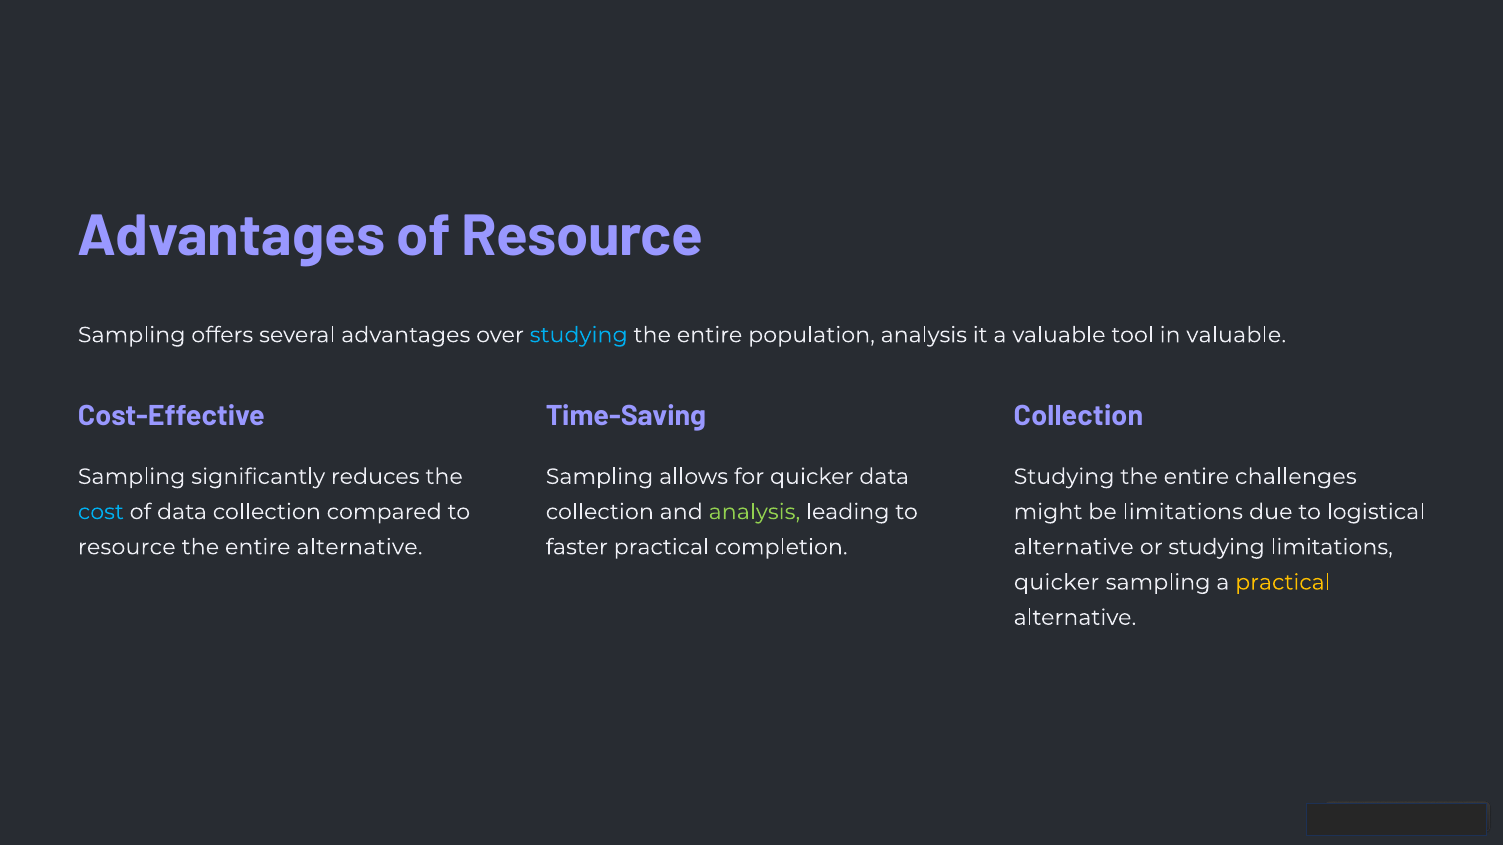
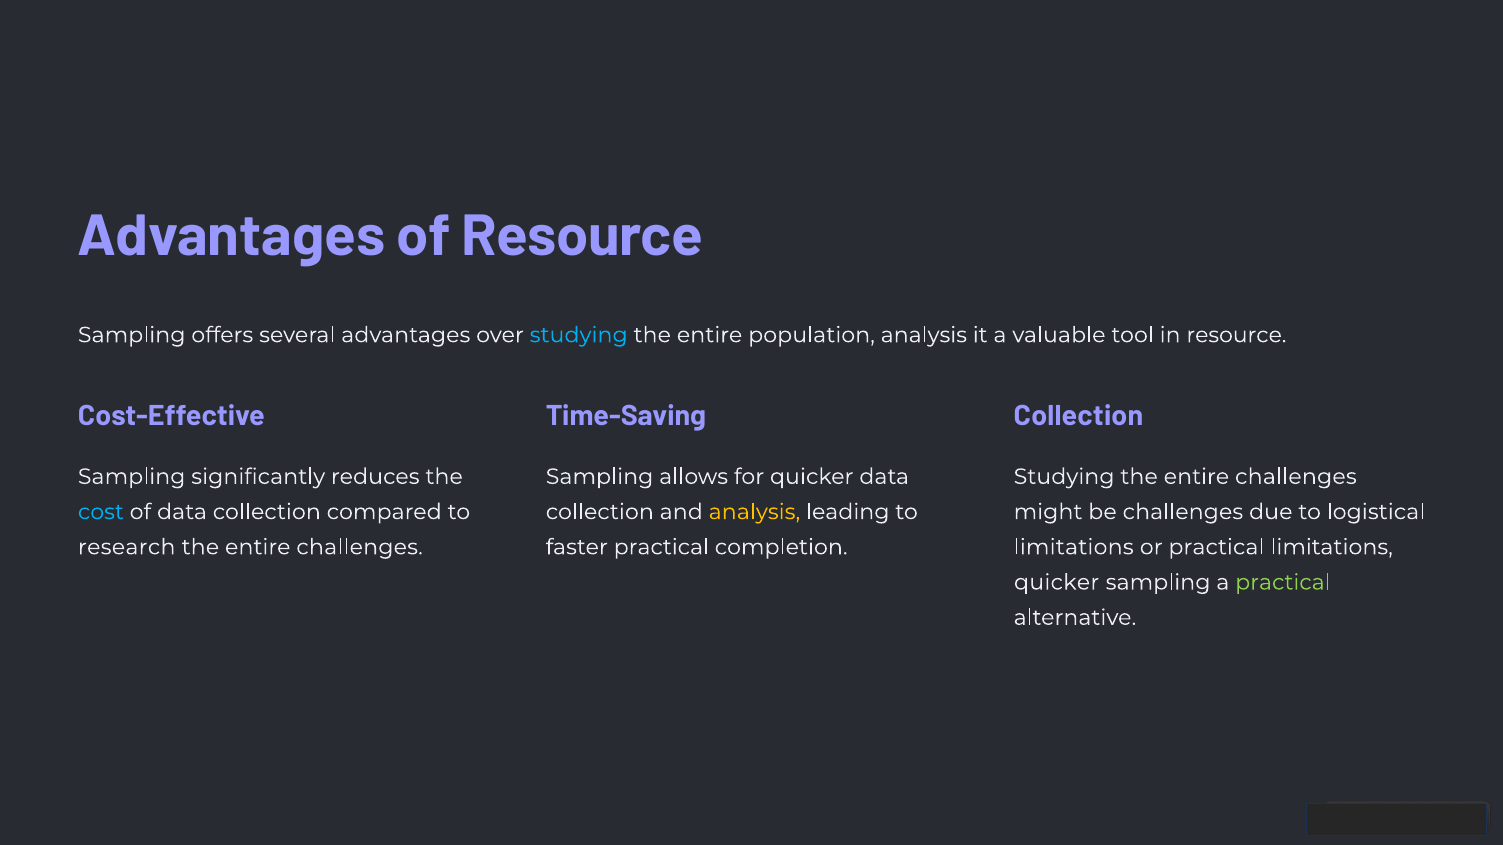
in valuable: valuable -> resource
analysis at (754, 512) colour: light green -> yellow
be limitations: limitations -> challenges
resource at (127, 547): resource -> research
alternative at (360, 547): alternative -> challenges
alternative at (1074, 547): alternative -> limitations
or studying: studying -> practical
practical at (1283, 583) colour: yellow -> light green
